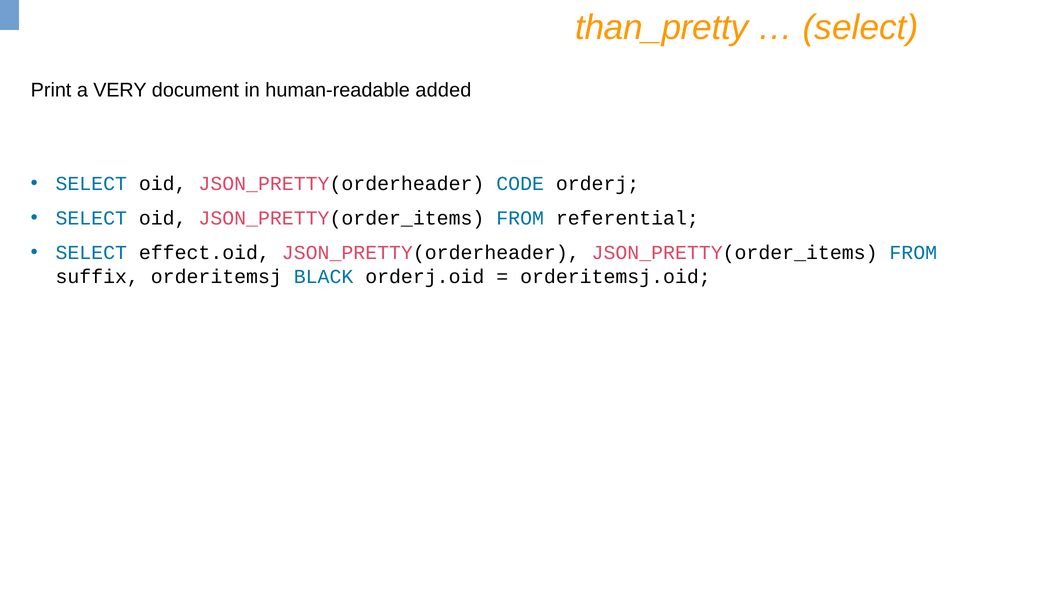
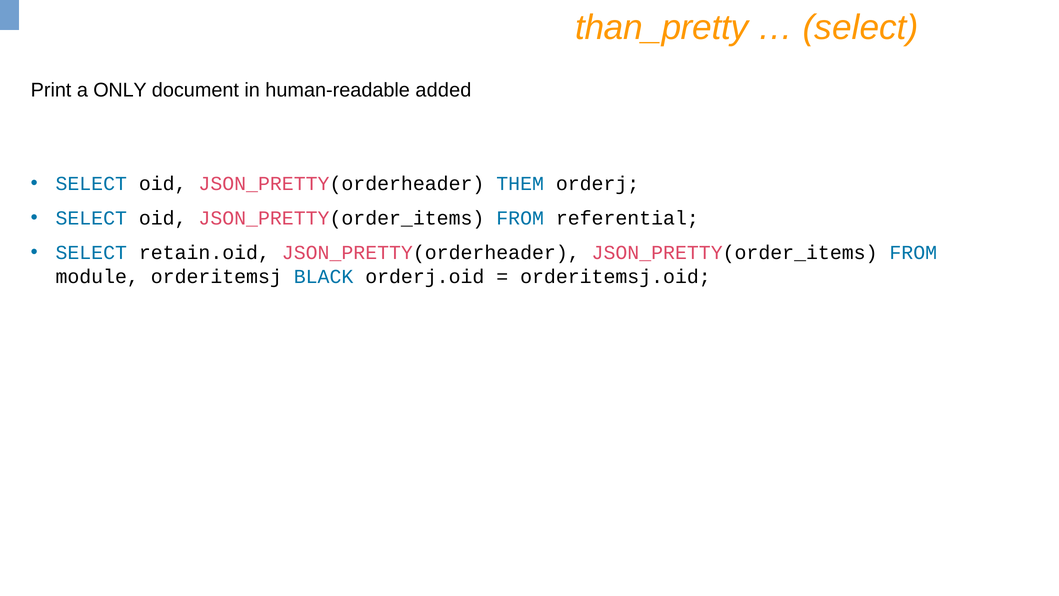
VERY: VERY -> ONLY
CODE: CODE -> THEM
effect.oid: effect.oid -> retain.oid
suffix: suffix -> module
